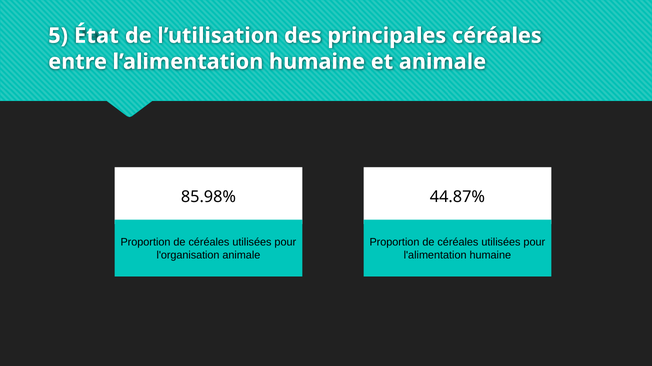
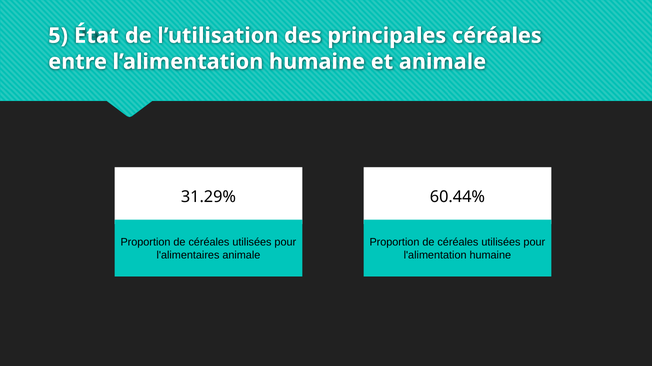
85.98%: 85.98% -> 31.29%
44.87%: 44.87% -> 60.44%
l'organisation: l'organisation -> l'alimentaires
